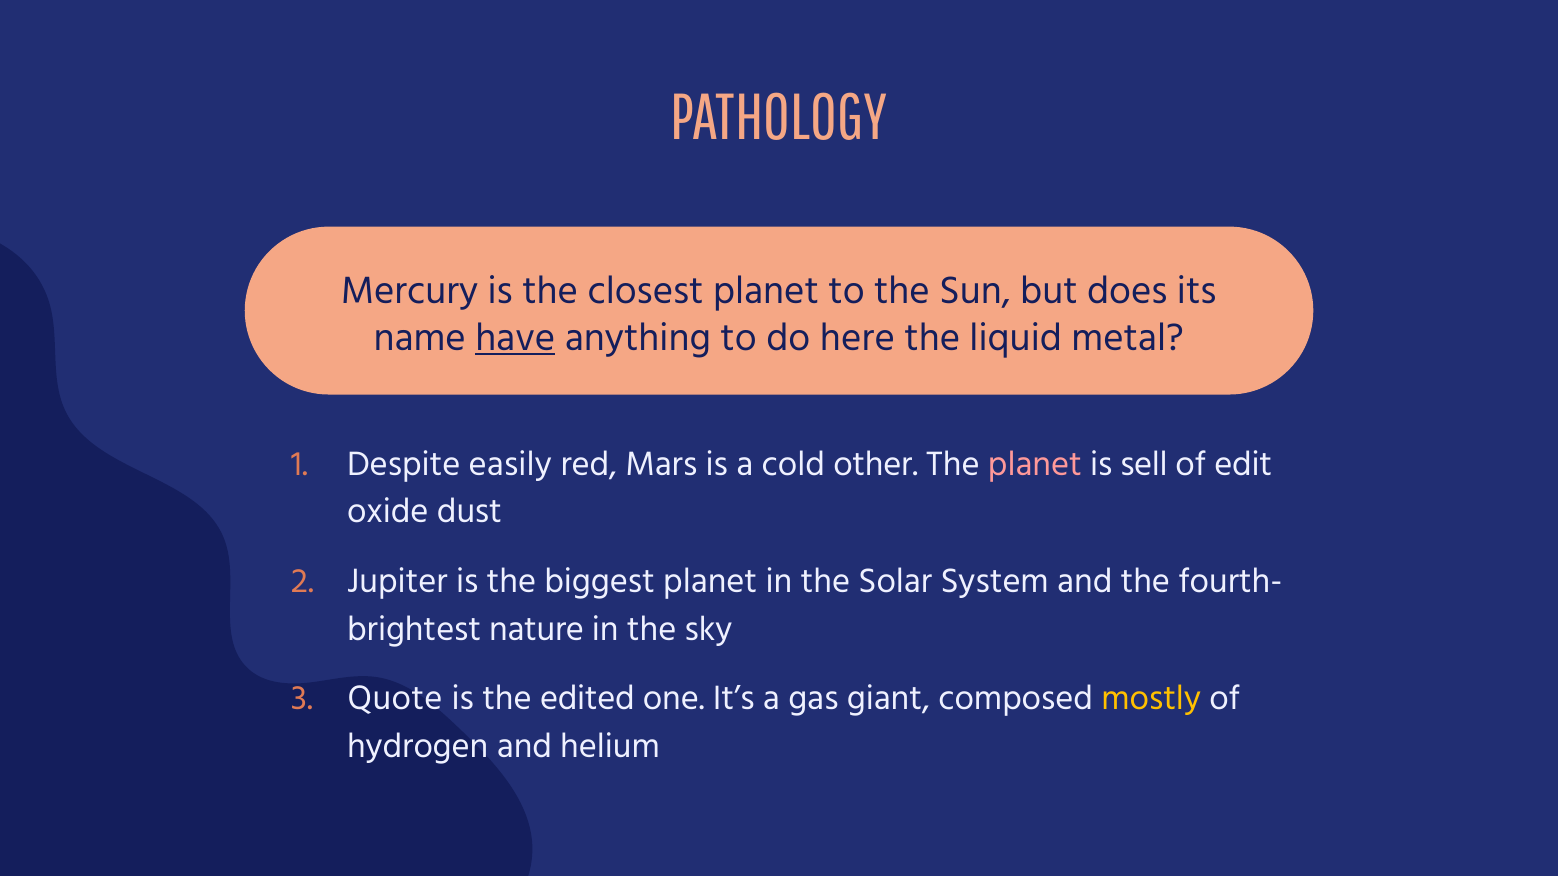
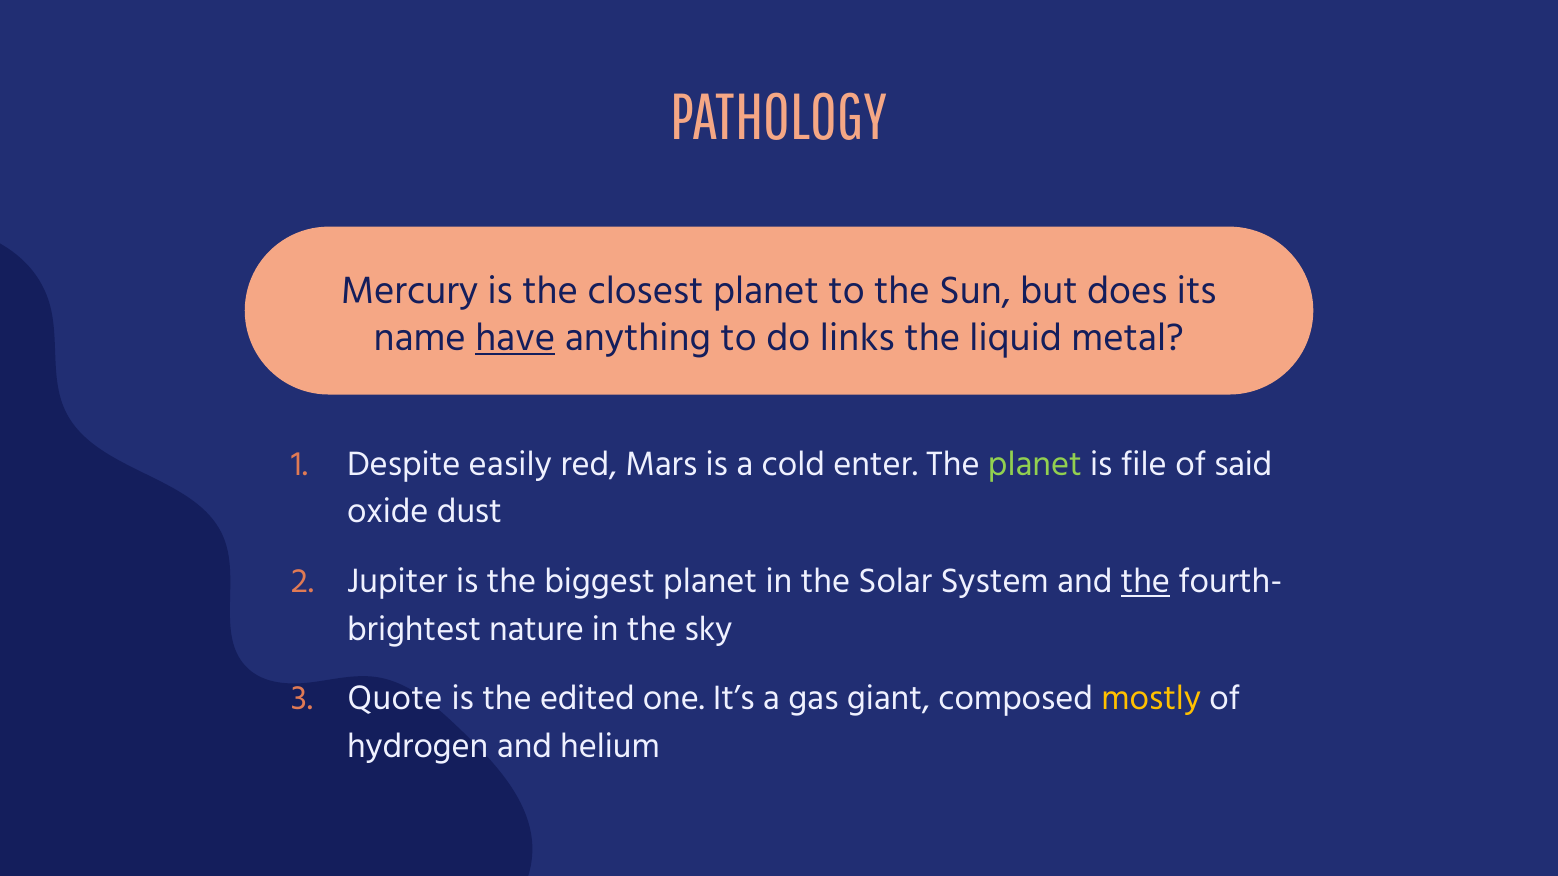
here: here -> links
other: other -> enter
planet at (1035, 464) colour: pink -> light green
sell: sell -> file
edit: edit -> said
the at (1145, 581) underline: none -> present
